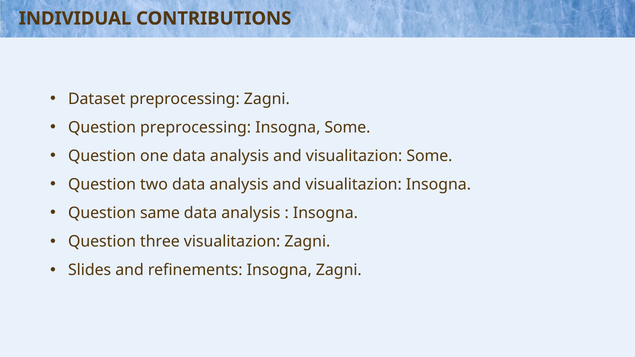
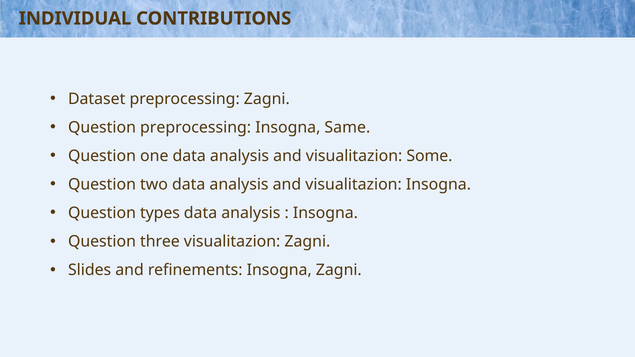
Insogna Some: Some -> Same
same: same -> types
